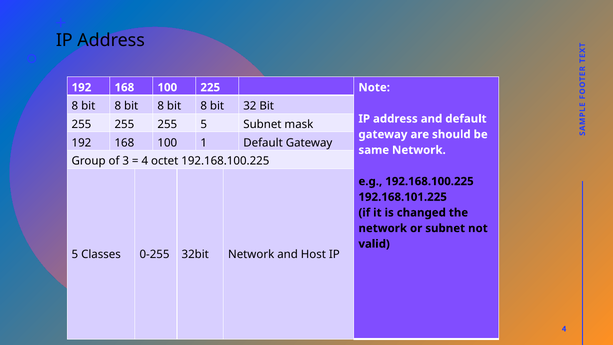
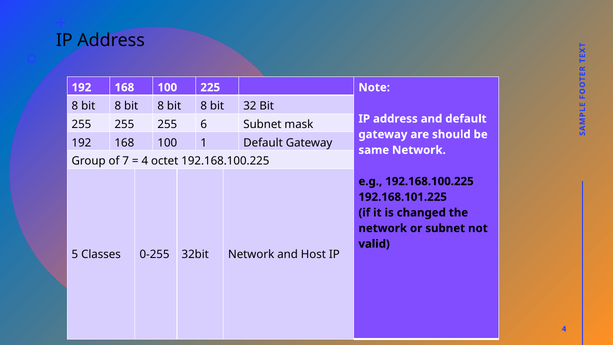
255 5: 5 -> 6
3: 3 -> 7
